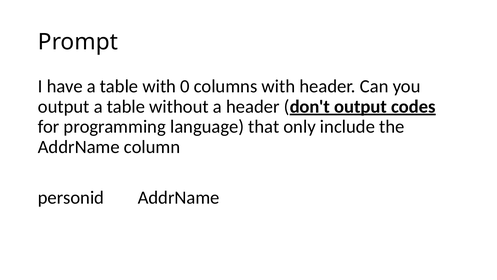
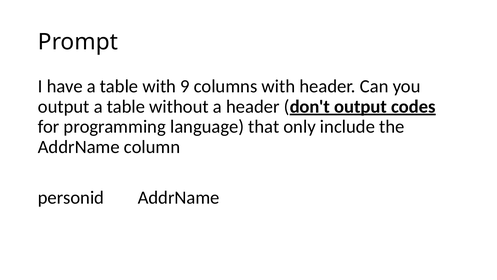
0: 0 -> 9
